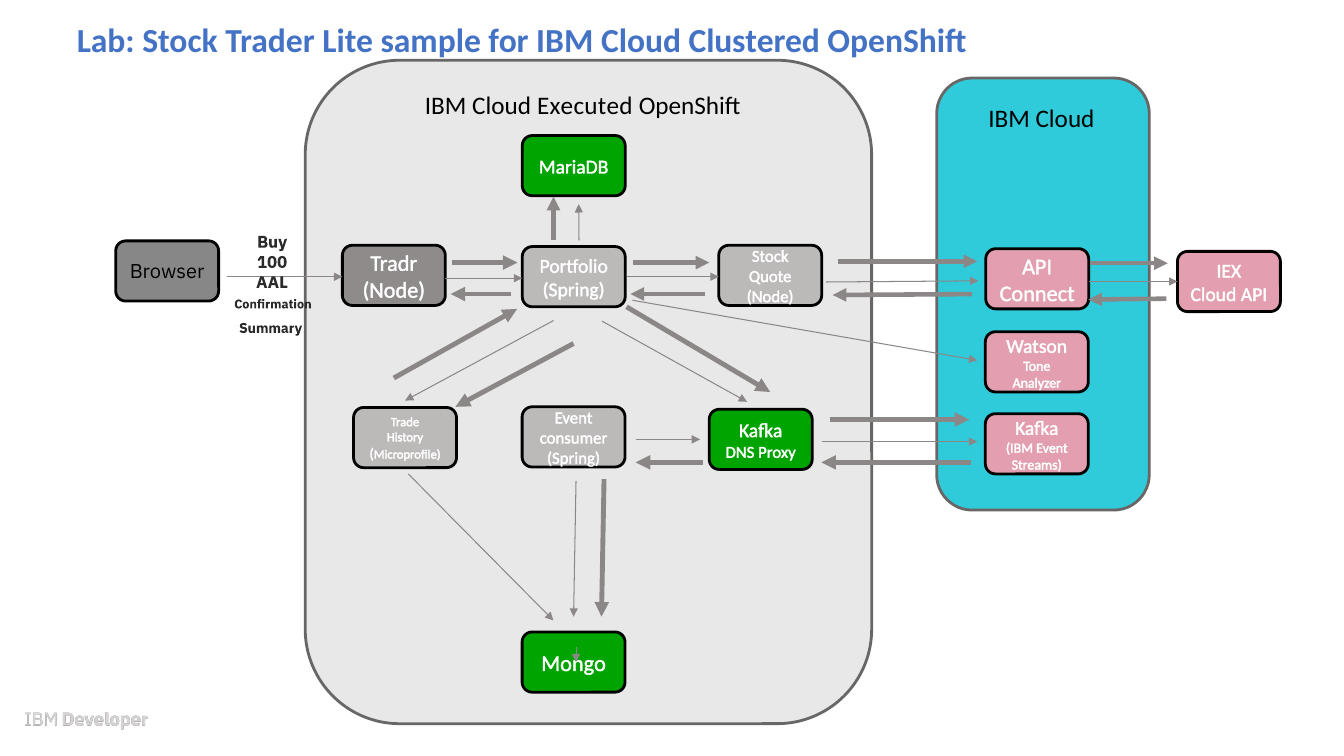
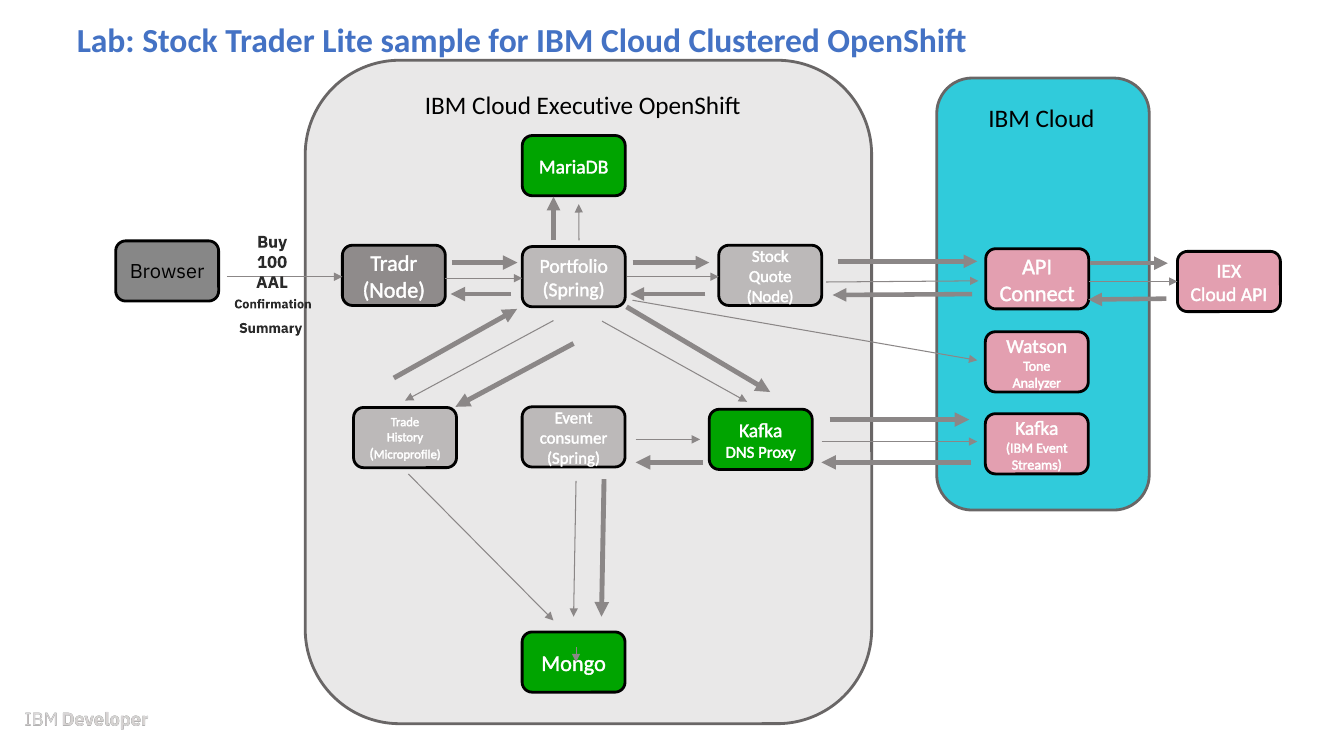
Executed: Executed -> Executive
